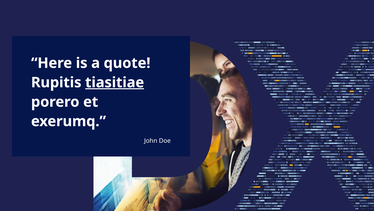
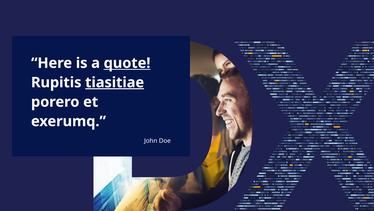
quote underline: none -> present
